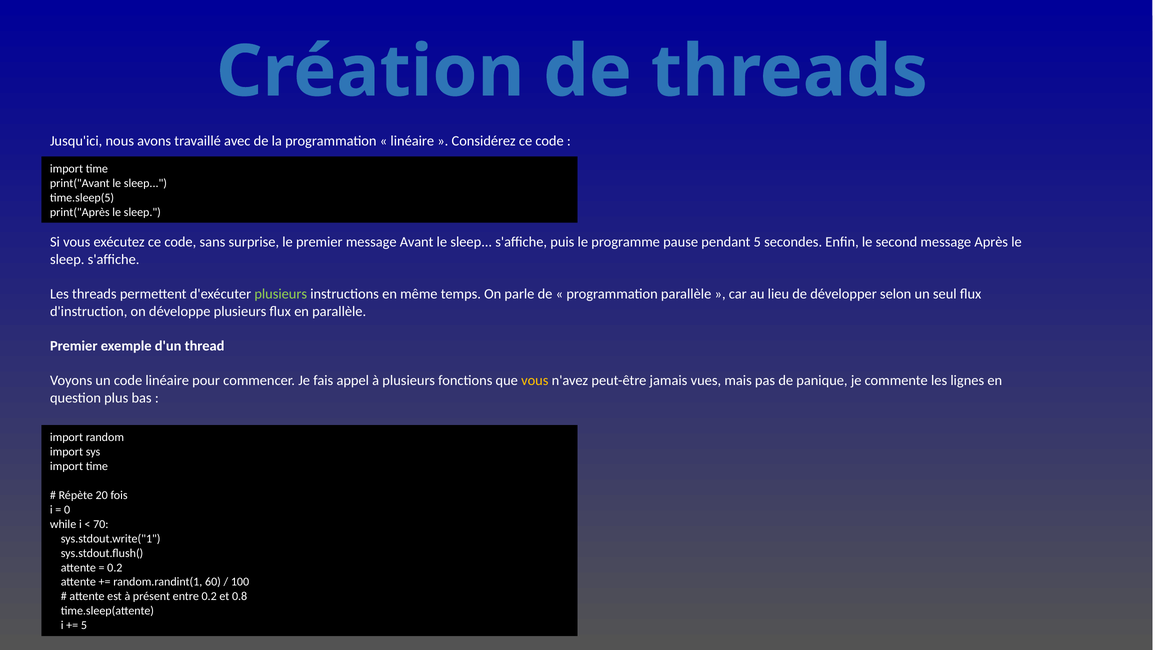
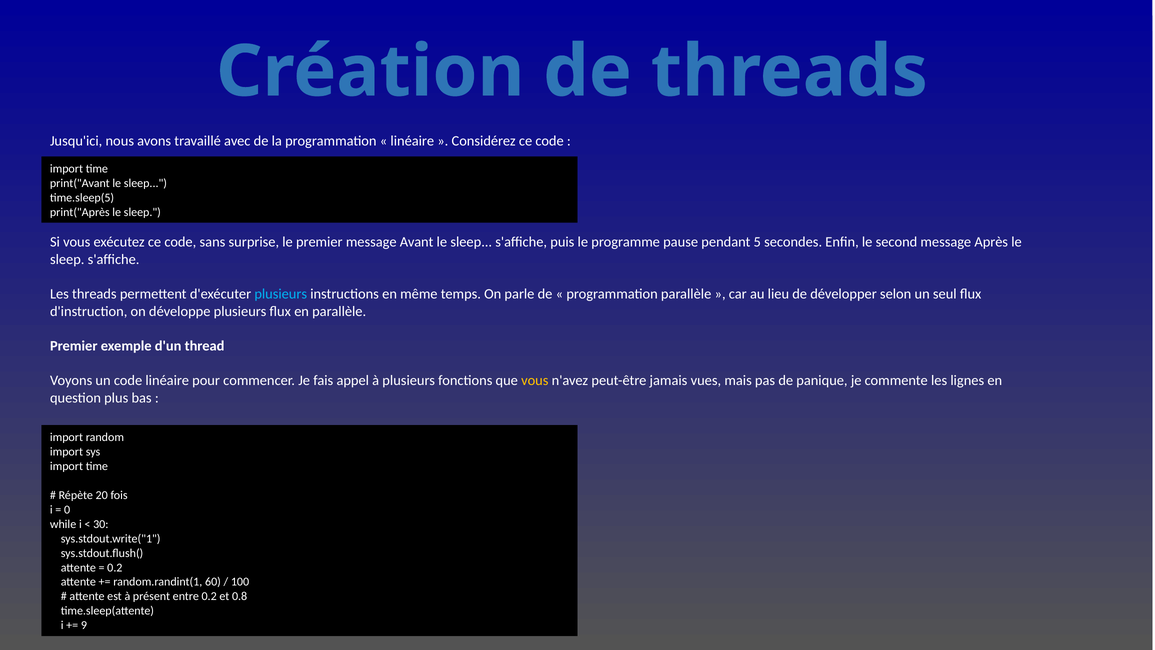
plusieurs at (281, 294) colour: light green -> light blue
70: 70 -> 30
5 at (84, 625): 5 -> 9
